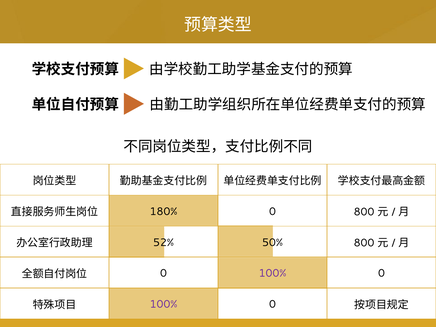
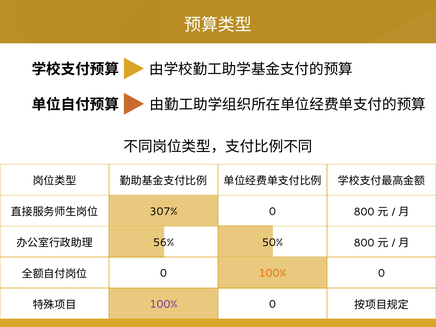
180%: 180% -> 307%
52%: 52% -> 56%
100% at (273, 273) colour: purple -> orange
